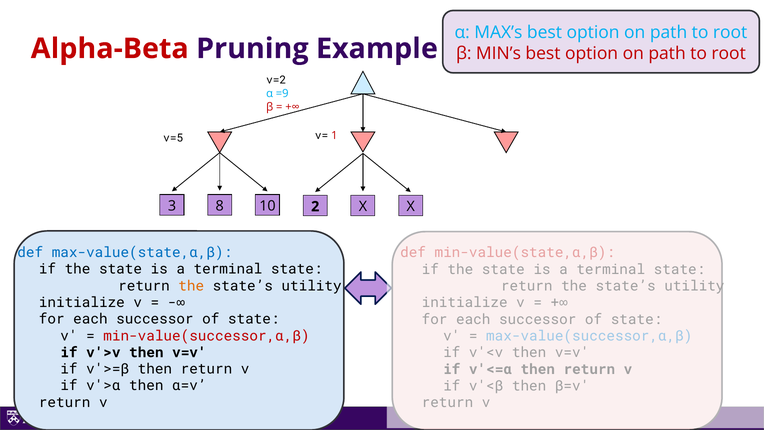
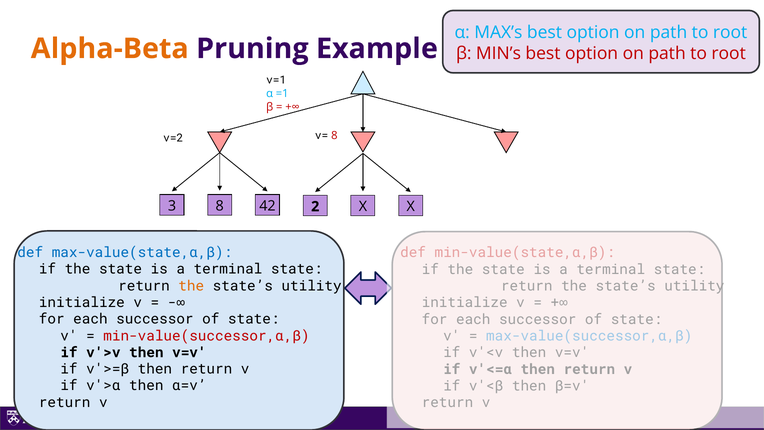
Alpha-Beta colour: red -> orange
v=2: v=2 -> v=1
=9: =9 -> =1
v=5: v=5 -> v=2
v= 1: 1 -> 8
10: 10 -> 42
